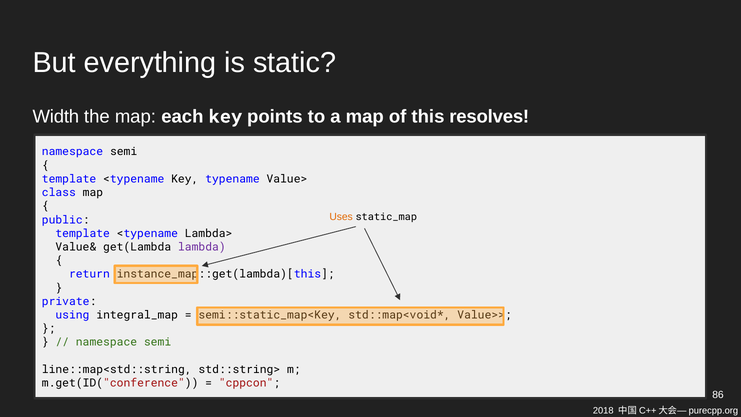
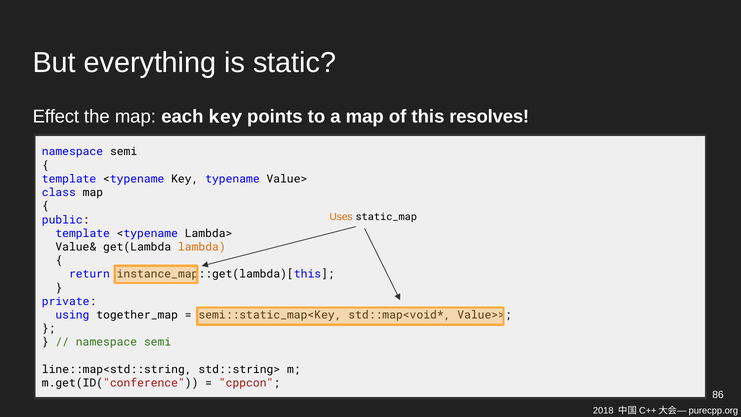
Width: Width -> Effect
lambda colour: purple -> orange
integral_map: integral_map -> together_map
